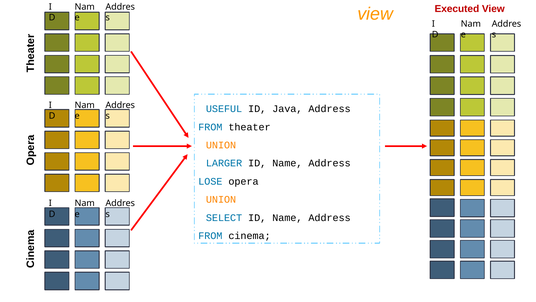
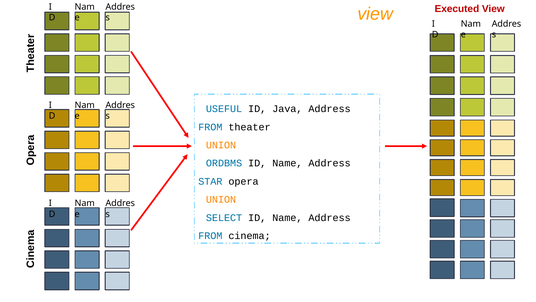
LARGER: LARGER -> ORDBMS
LOSE: LOSE -> STAR
